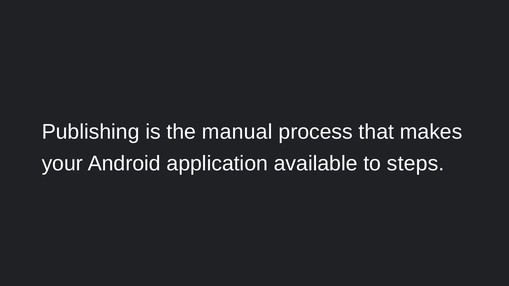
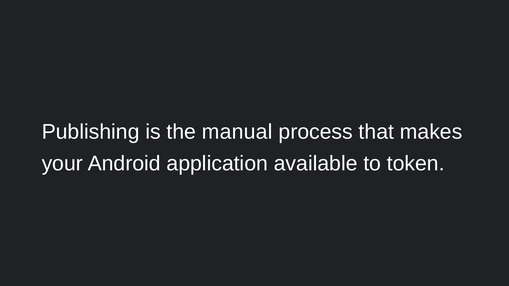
steps: steps -> token
